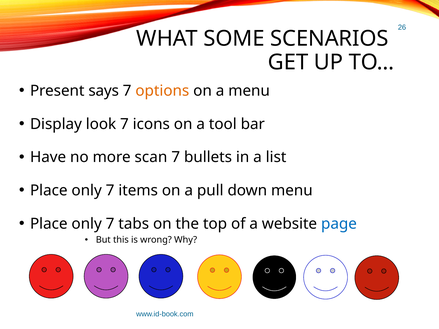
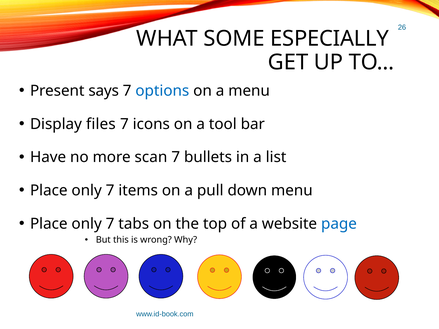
SCENARIOS: SCENARIOS -> ESPECIALLY
options colour: orange -> blue
look: look -> files
